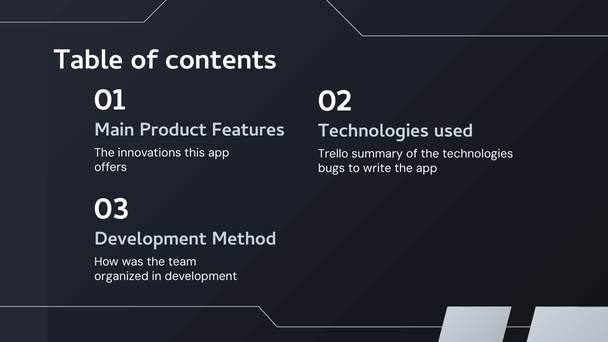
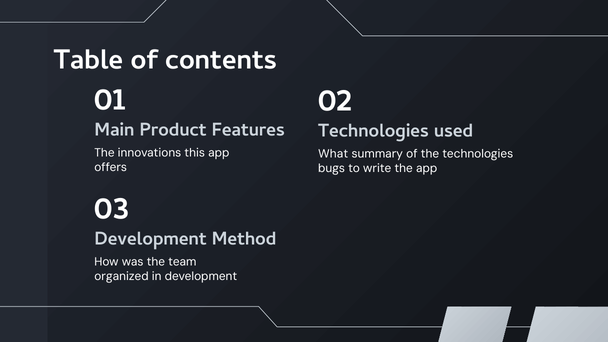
Trello: Trello -> What
